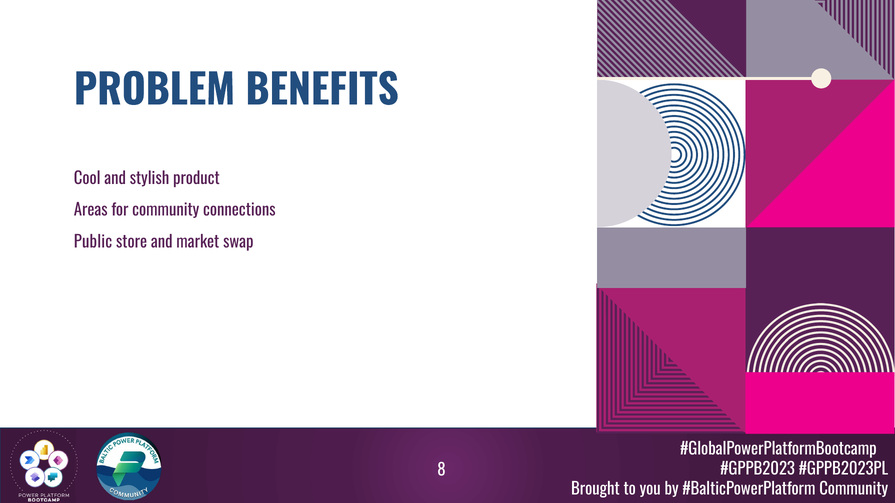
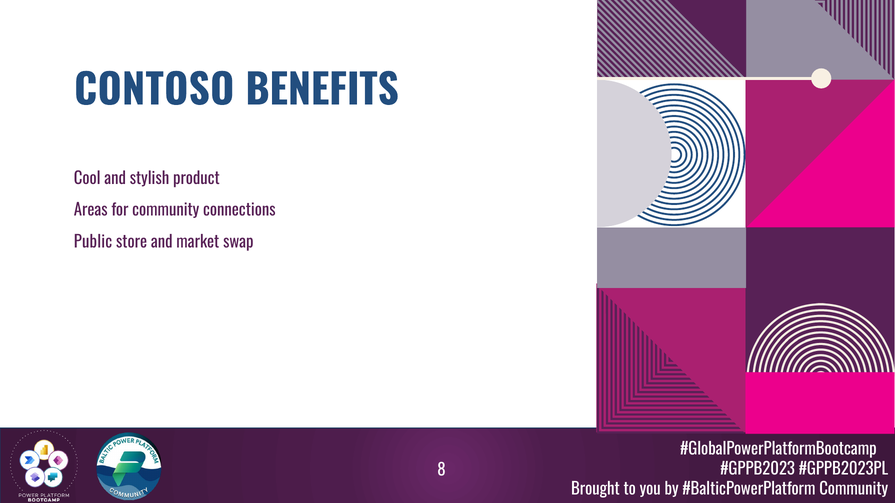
PROBLEM: PROBLEM -> CONTOSO
